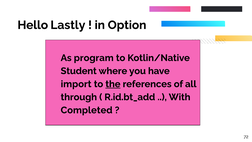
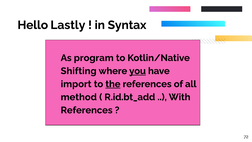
Option: Option -> Syntax
Student: Student -> Shifting
you underline: none -> present
through: through -> method
Completed at (87, 110): Completed -> References
